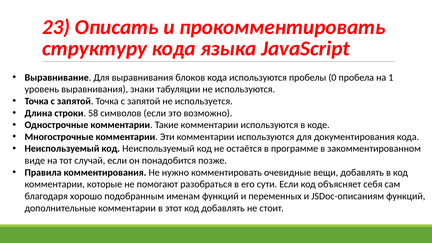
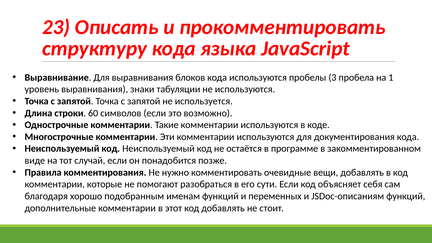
0: 0 -> 3
58: 58 -> 60
